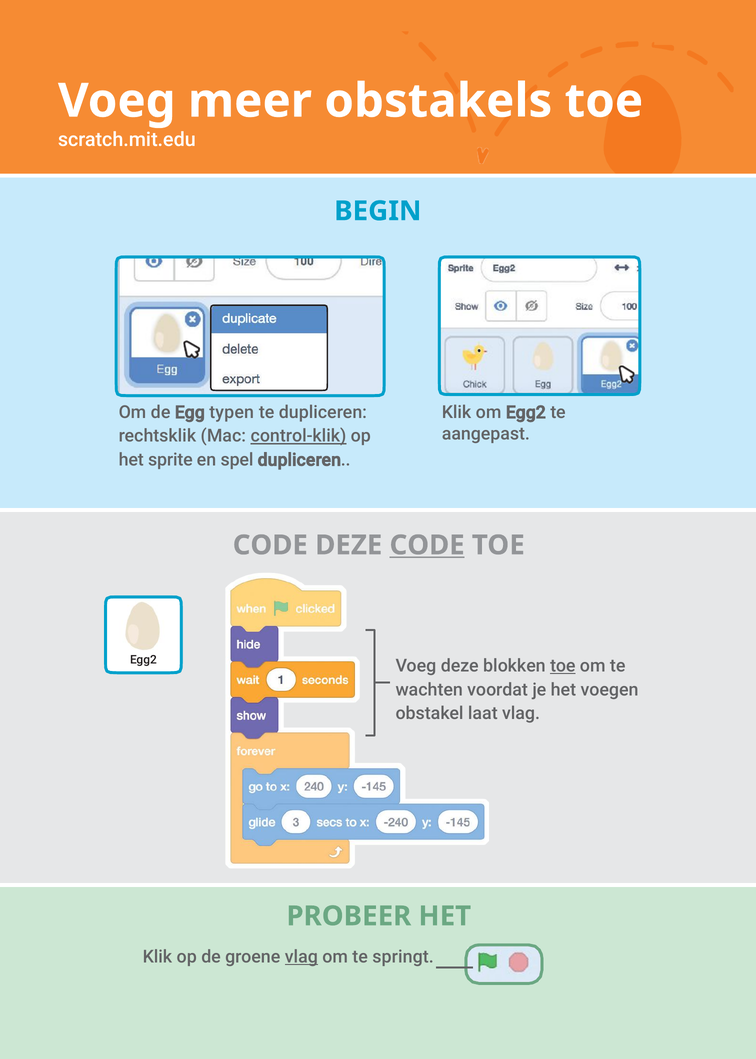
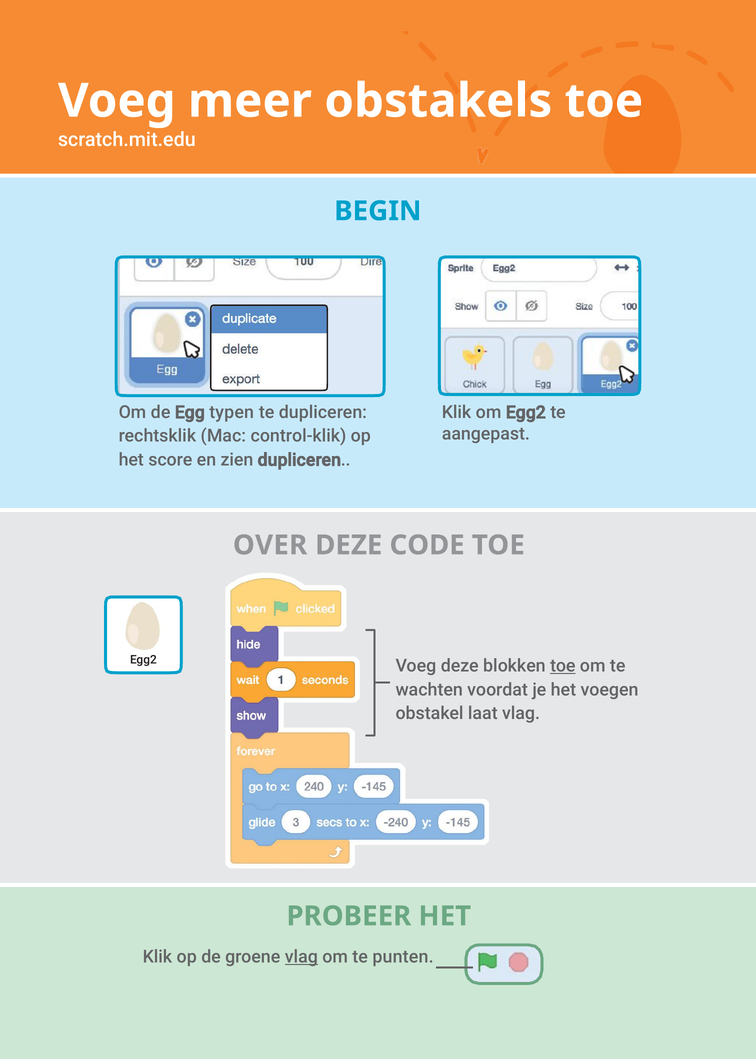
control-klik underline: present -> none
sprite: sprite -> score
spel: spel -> zien
CODE at (270, 545): CODE -> OVER
CODE at (427, 545) underline: present -> none
springt: springt -> punten
